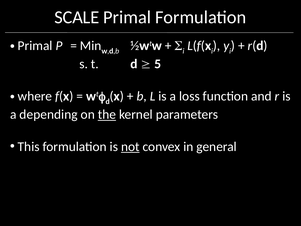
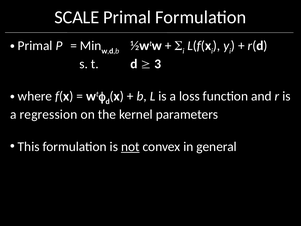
5: 5 -> 3
depending: depending -> regression
the underline: present -> none
